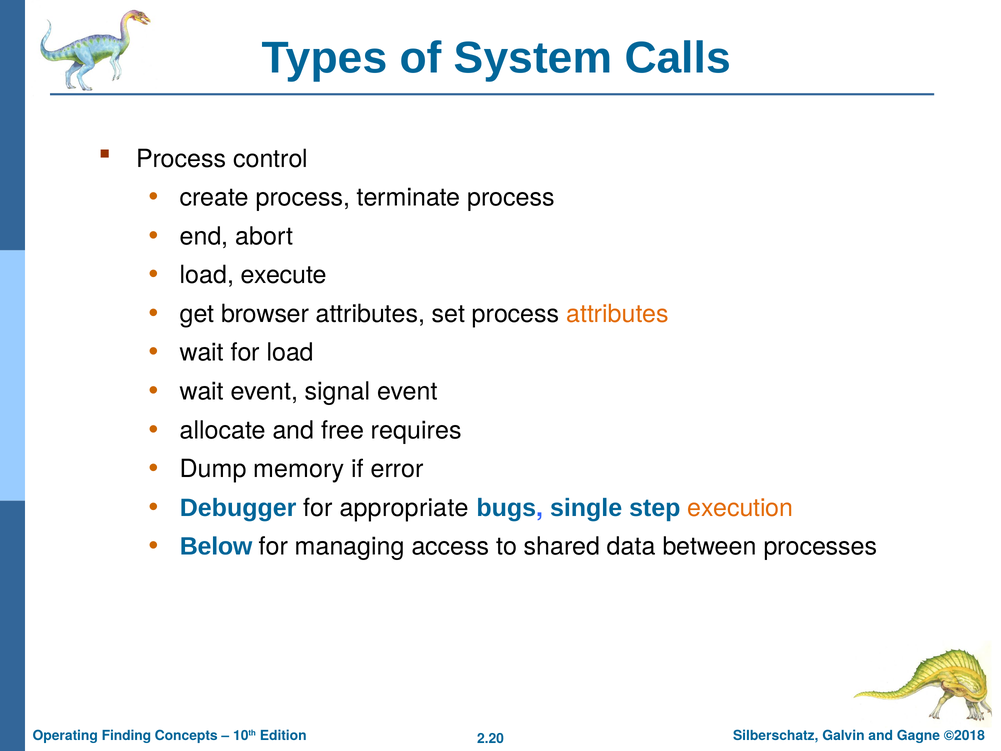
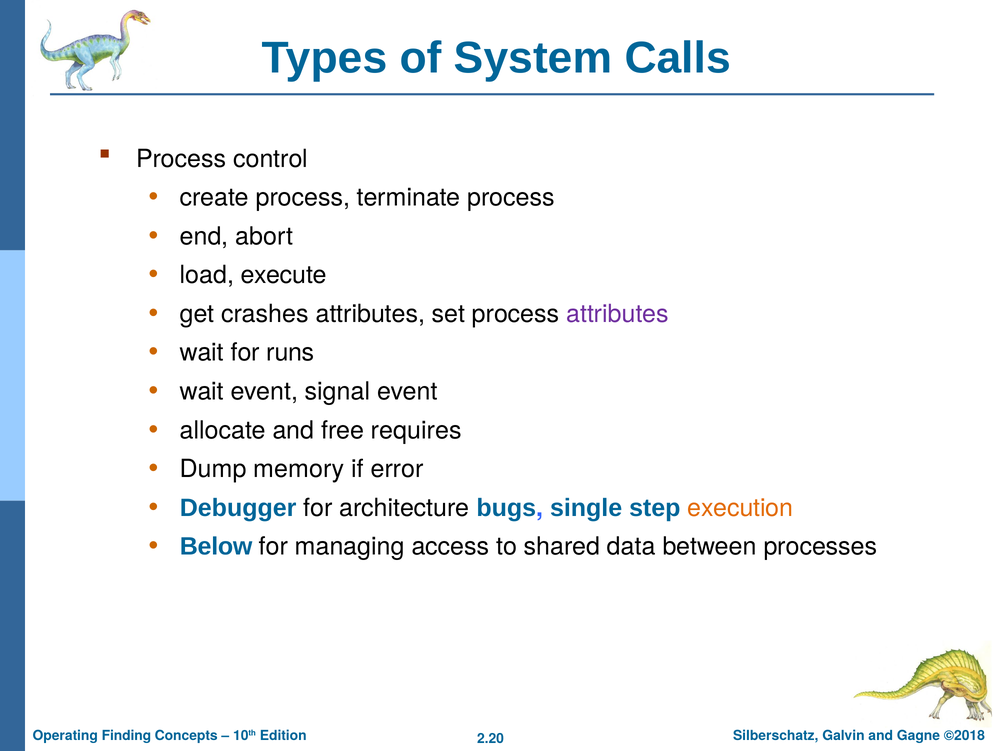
browser: browser -> crashes
attributes at (618, 314) colour: orange -> purple
for load: load -> runs
appropriate: appropriate -> architecture
